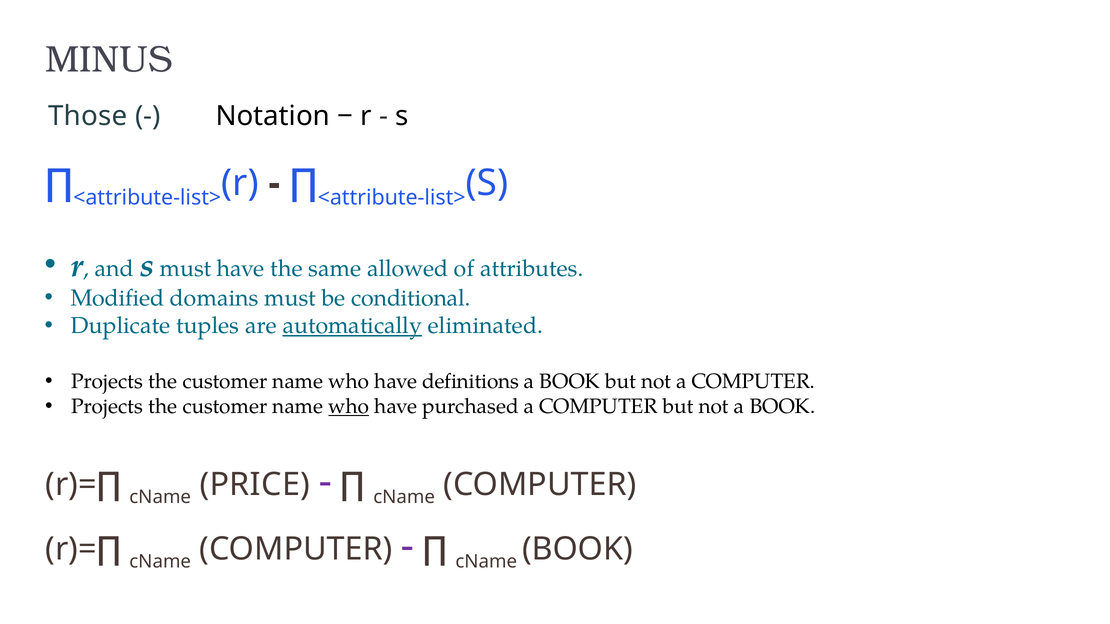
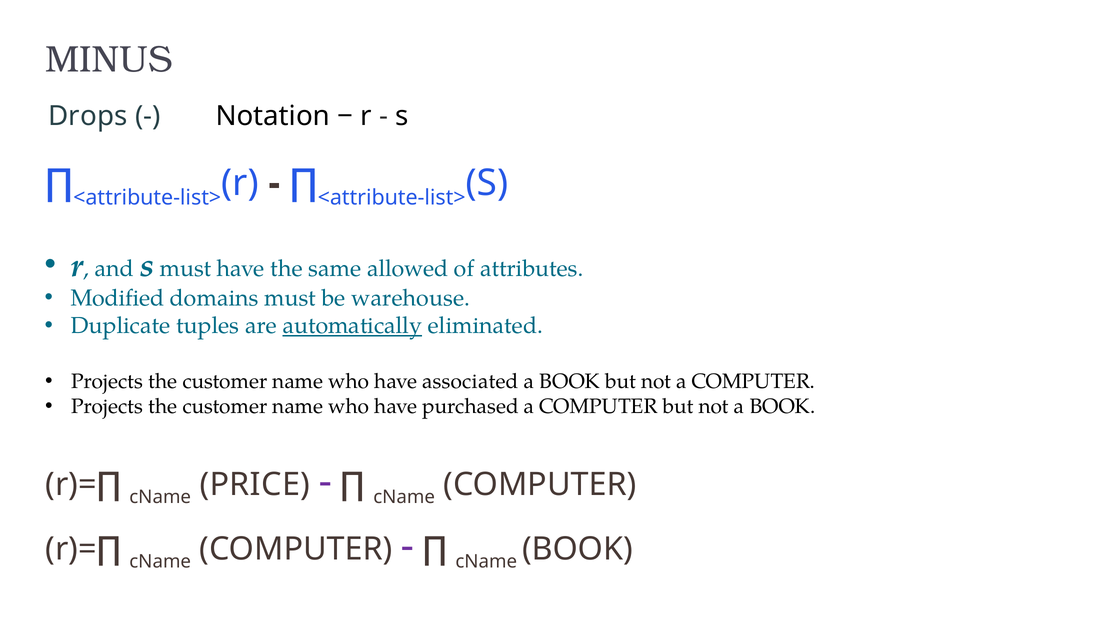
Those: Those -> Drops
conditional: conditional -> warehouse
definitions: definitions -> associated
who at (349, 407) underline: present -> none
